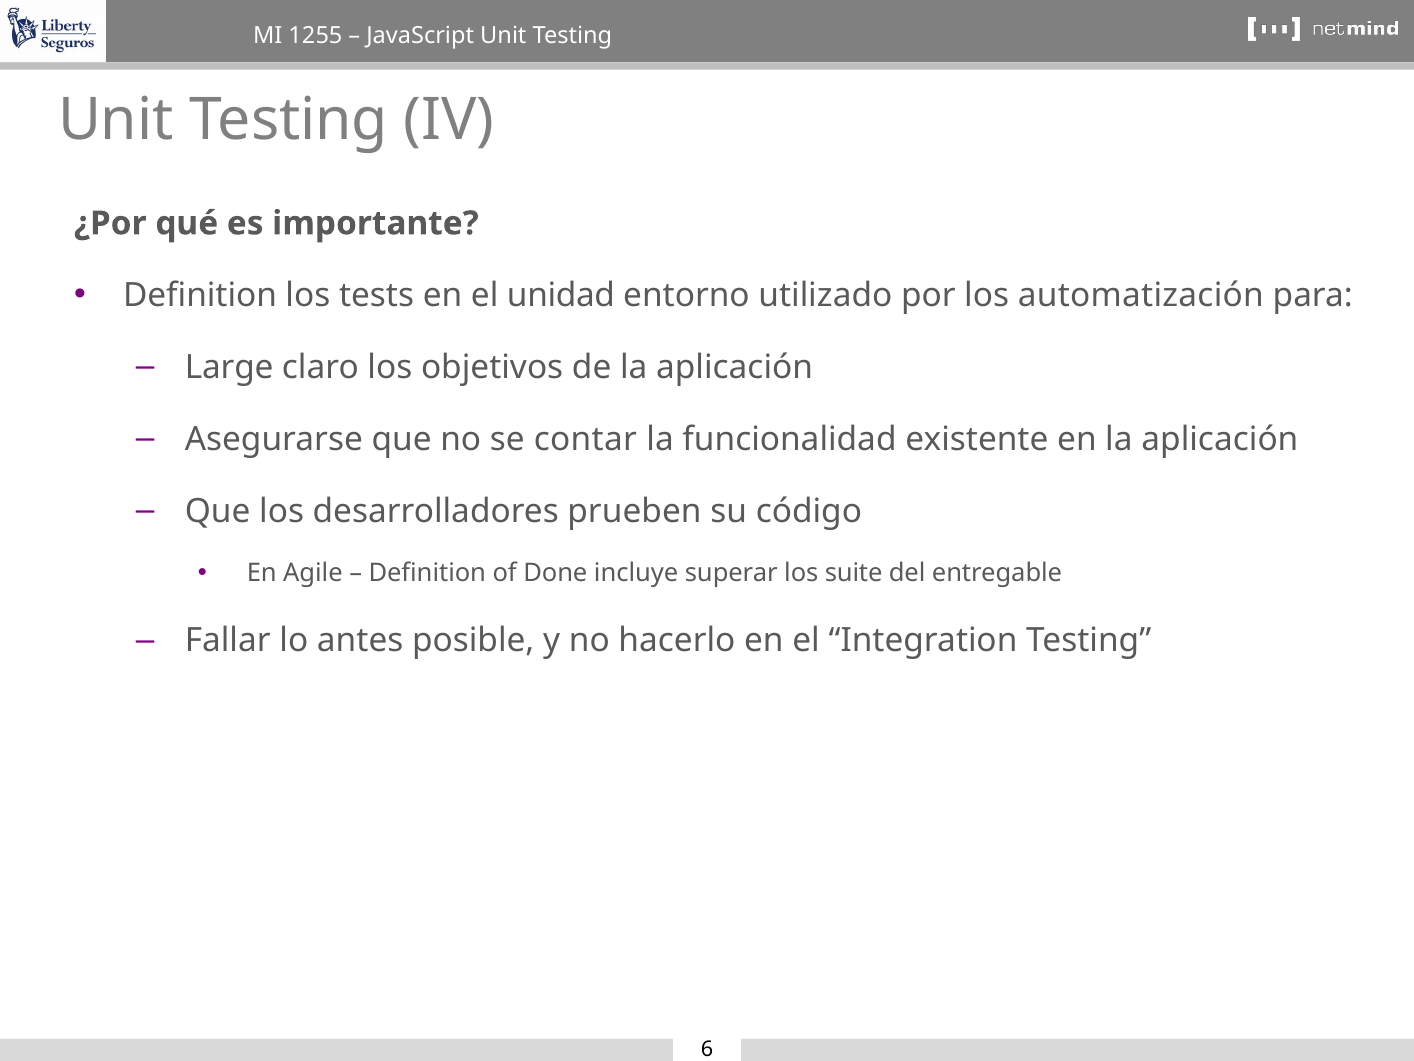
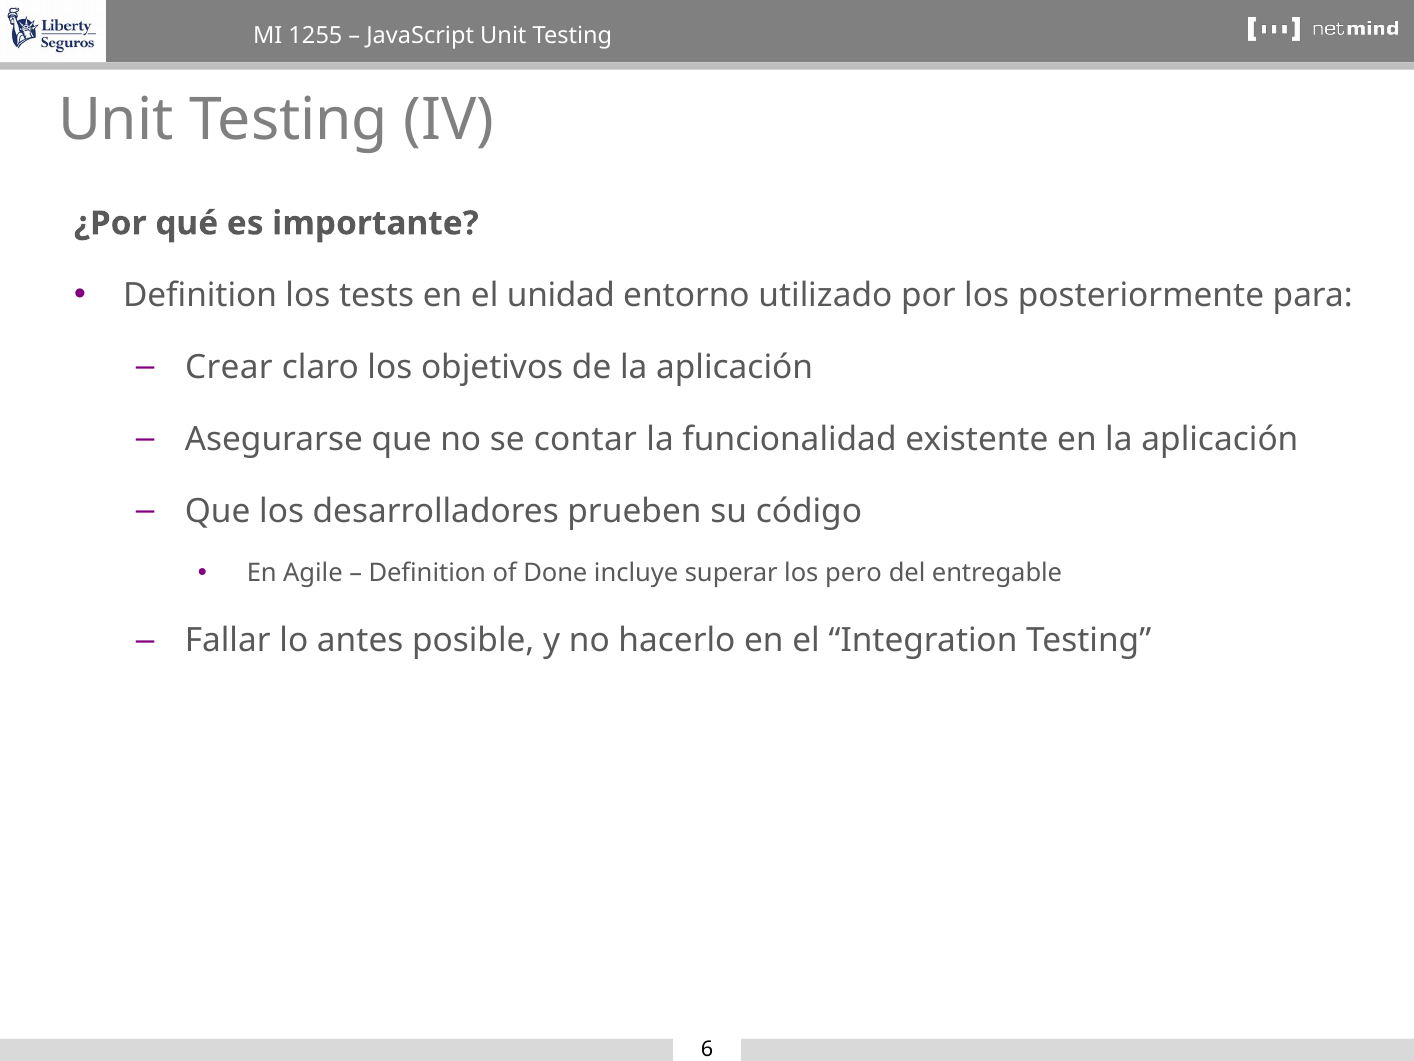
automatización: automatización -> posteriormente
Large: Large -> Crear
suite: suite -> pero
